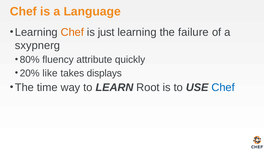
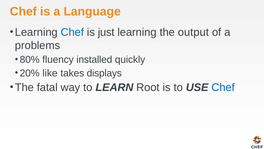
Chef at (72, 32) colour: orange -> blue
failure: failure -> output
sxypnerg: sxypnerg -> problems
attribute: attribute -> installed
time: time -> fatal
